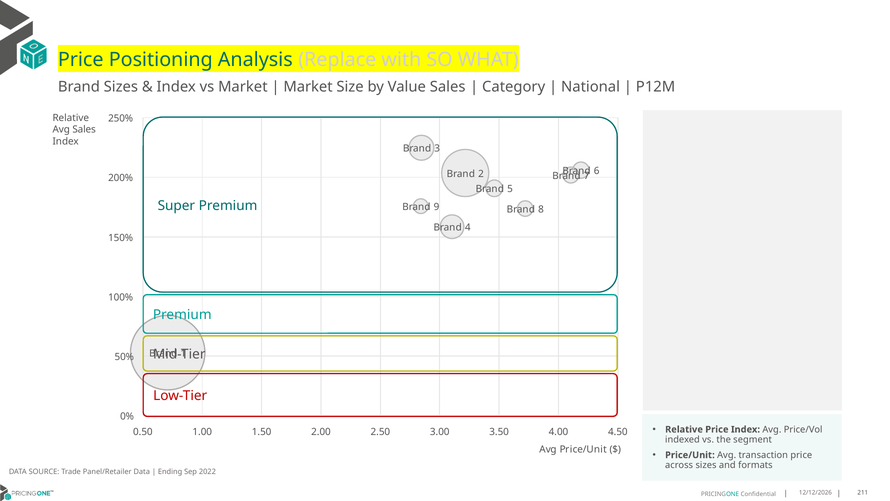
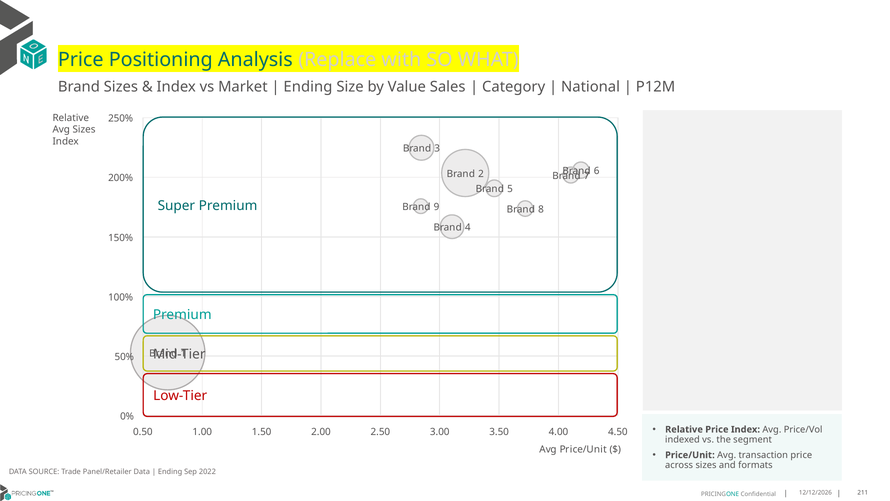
Market at (308, 87): Market -> Ending
Avg Sales: Sales -> Sizes
